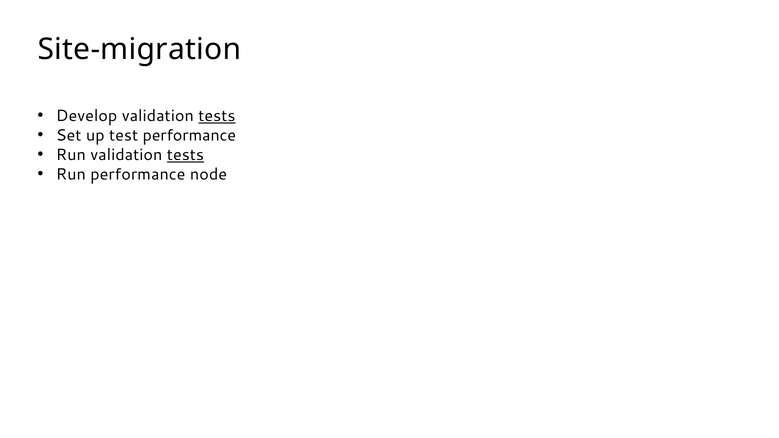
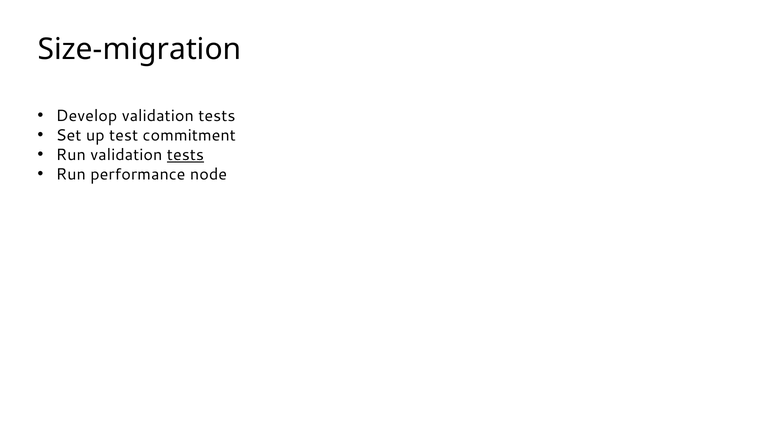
Site-migration: Site-migration -> Size-migration
tests at (217, 116) underline: present -> none
test performance: performance -> commitment
